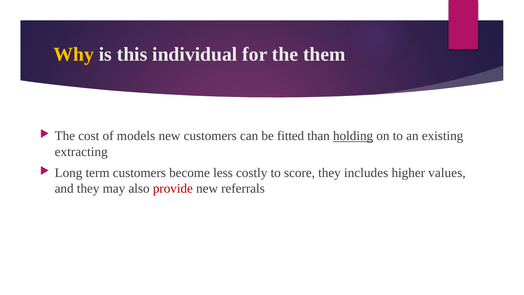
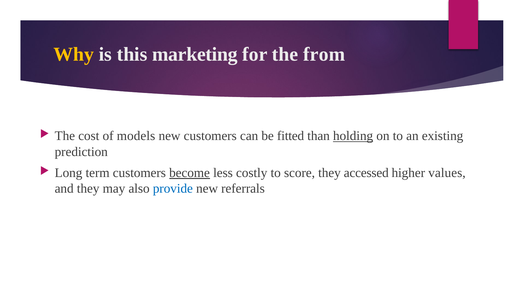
individual: individual -> marketing
them: them -> from
extracting: extracting -> prediction
become underline: none -> present
includes: includes -> accessed
provide colour: red -> blue
